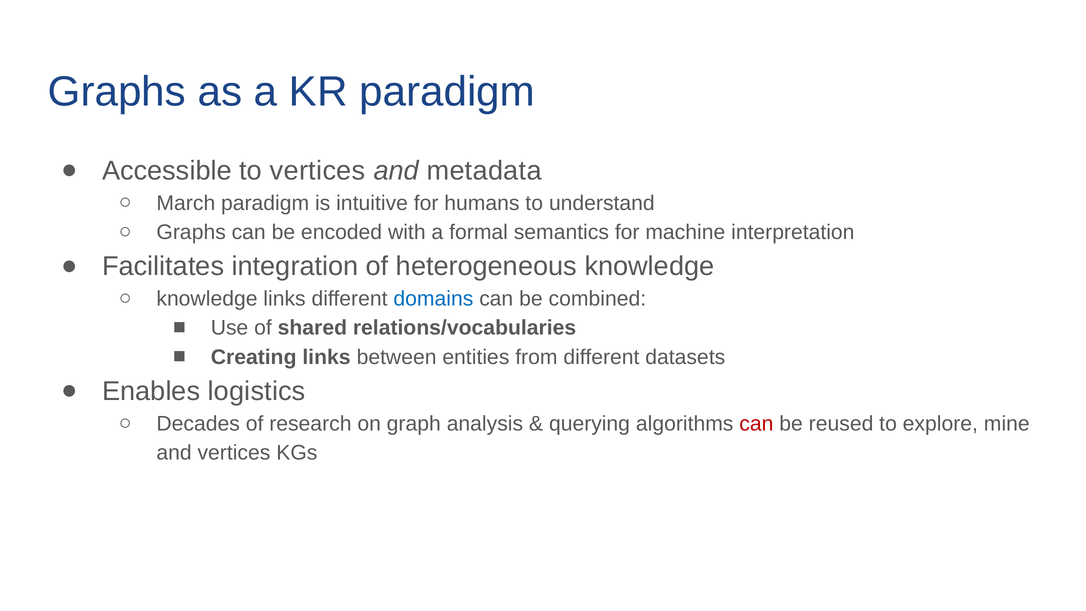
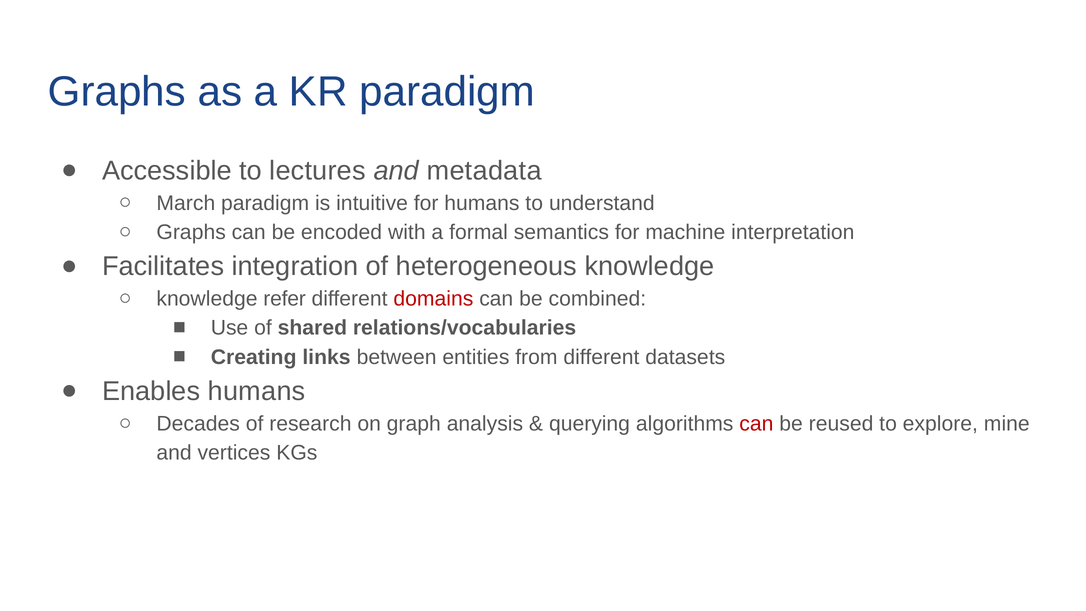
to vertices: vertices -> lectures
knowledge links: links -> refer
domains colour: blue -> red
Enables logistics: logistics -> humans
